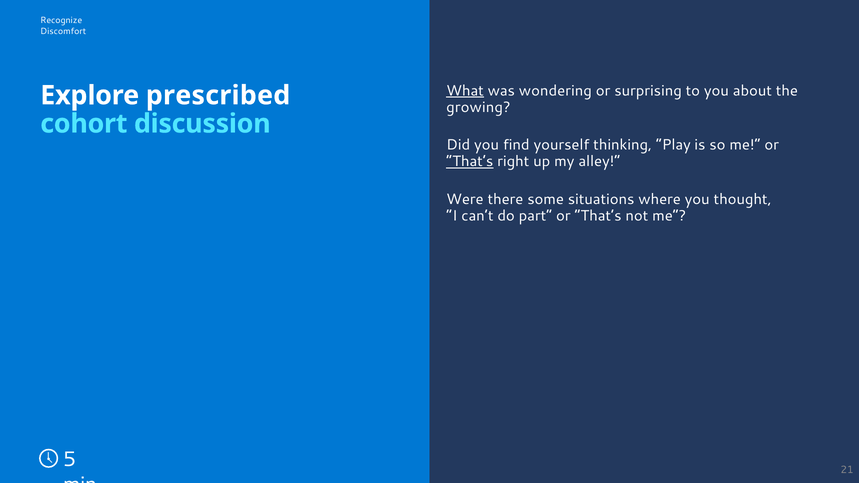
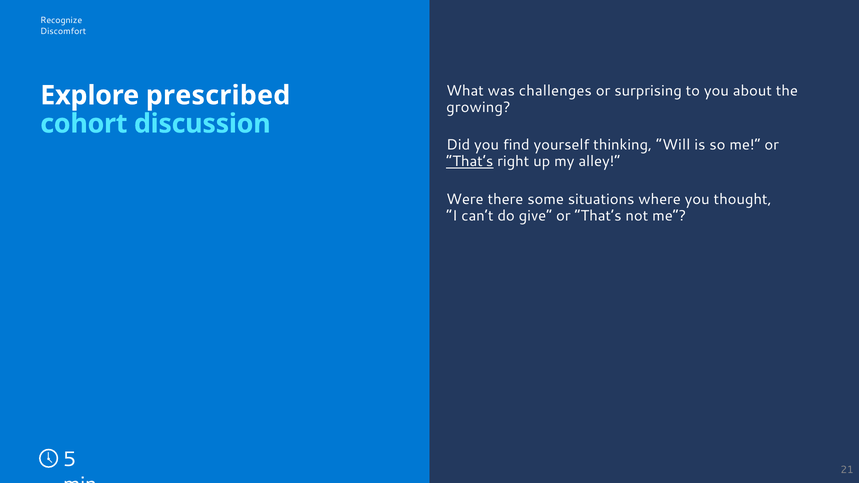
What underline: present -> none
wondering: wondering -> challenges
Play: Play -> Will
part: part -> give
